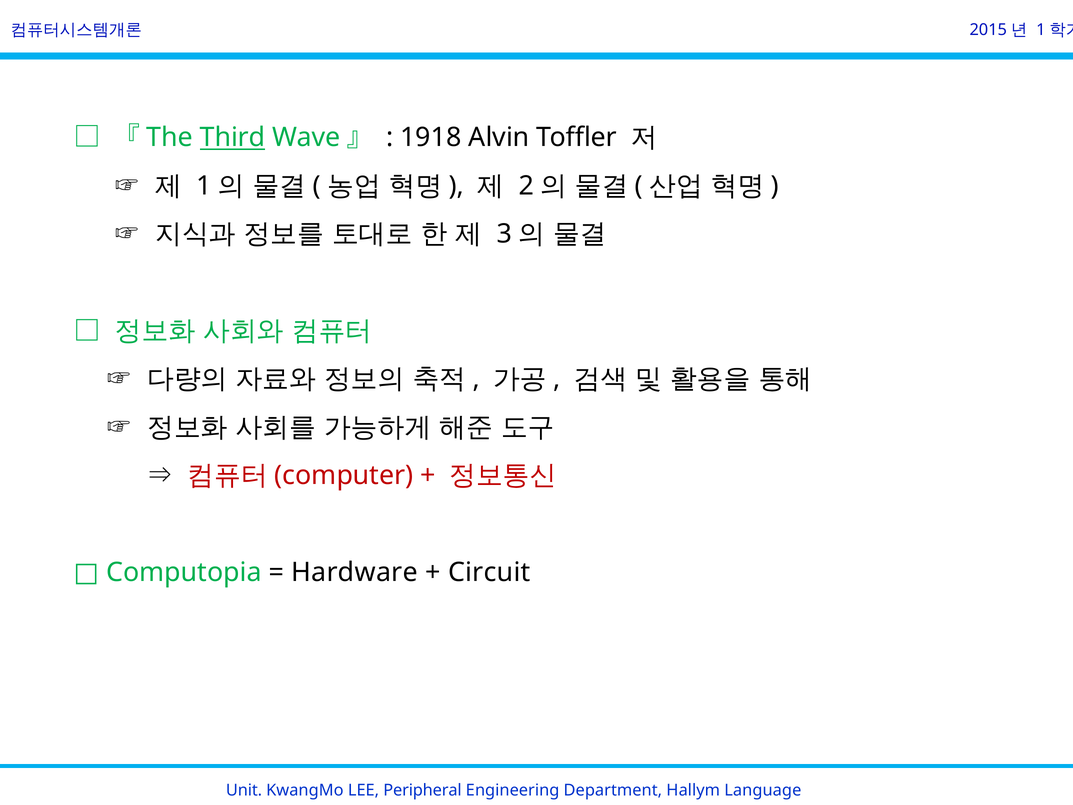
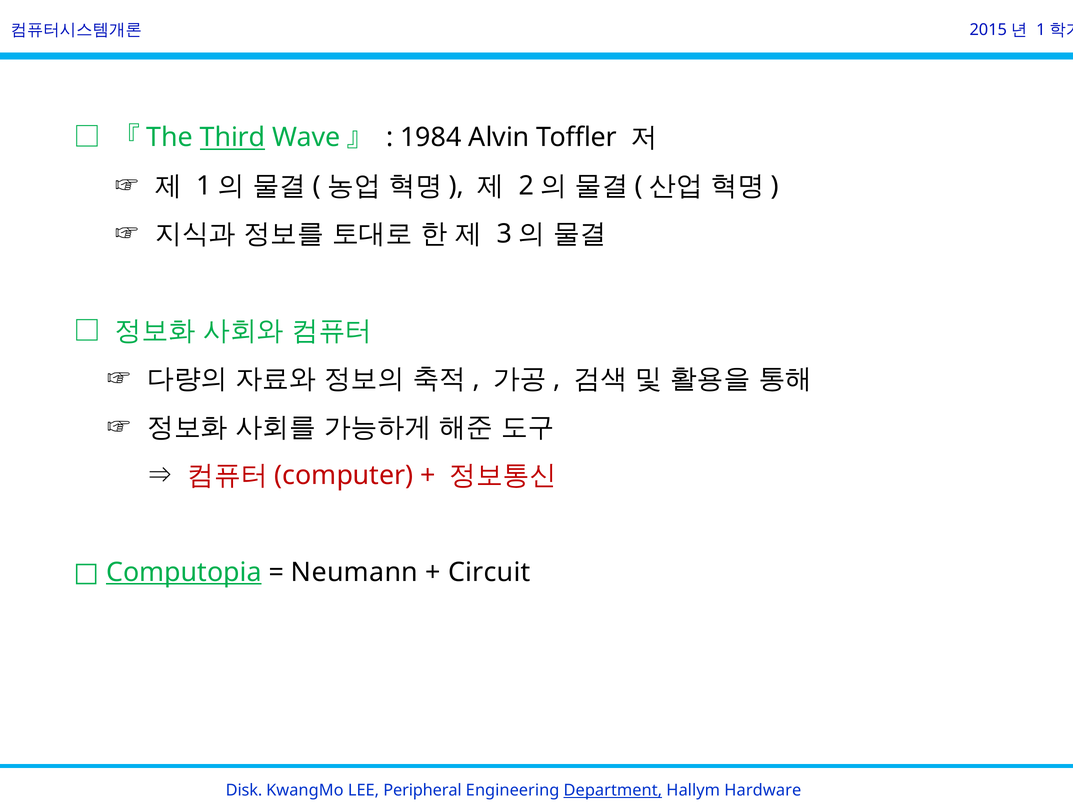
1918: 1918 -> 1984
Computopia underline: none -> present
Hardware: Hardware -> Neumann
Unit: Unit -> Disk
Department underline: none -> present
Language: Language -> Hardware
